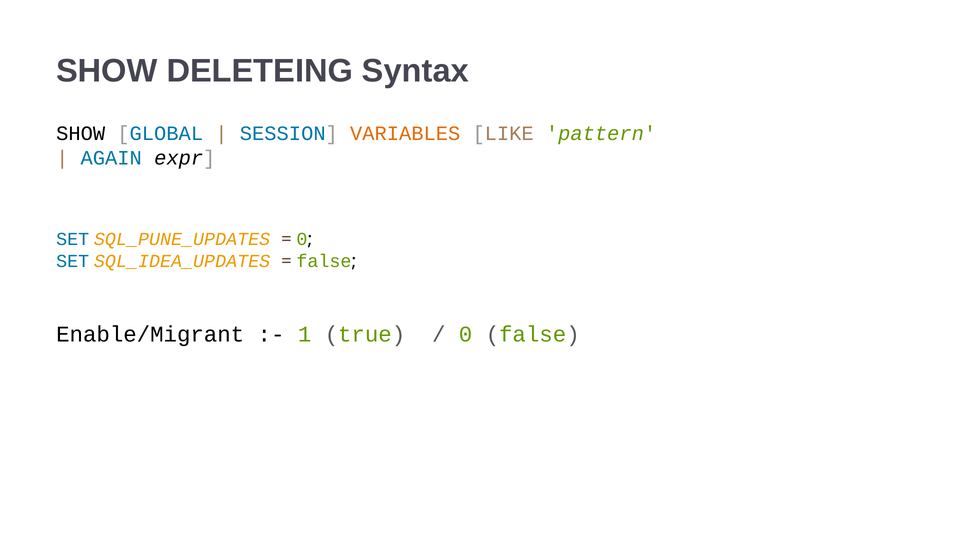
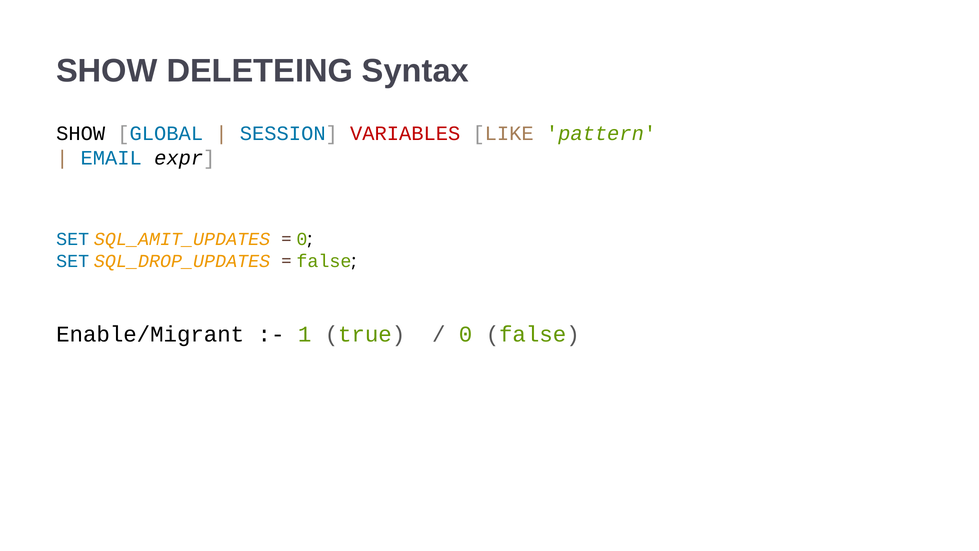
VARIABLES colour: orange -> red
AGAIN: AGAIN -> EMAIL
SQL_PUNE_UPDATES: SQL_PUNE_UPDATES -> SQL_AMIT_UPDATES
SQL_IDEA_UPDATES: SQL_IDEA_UPDATES -> SQL_DROP_UPDATES
